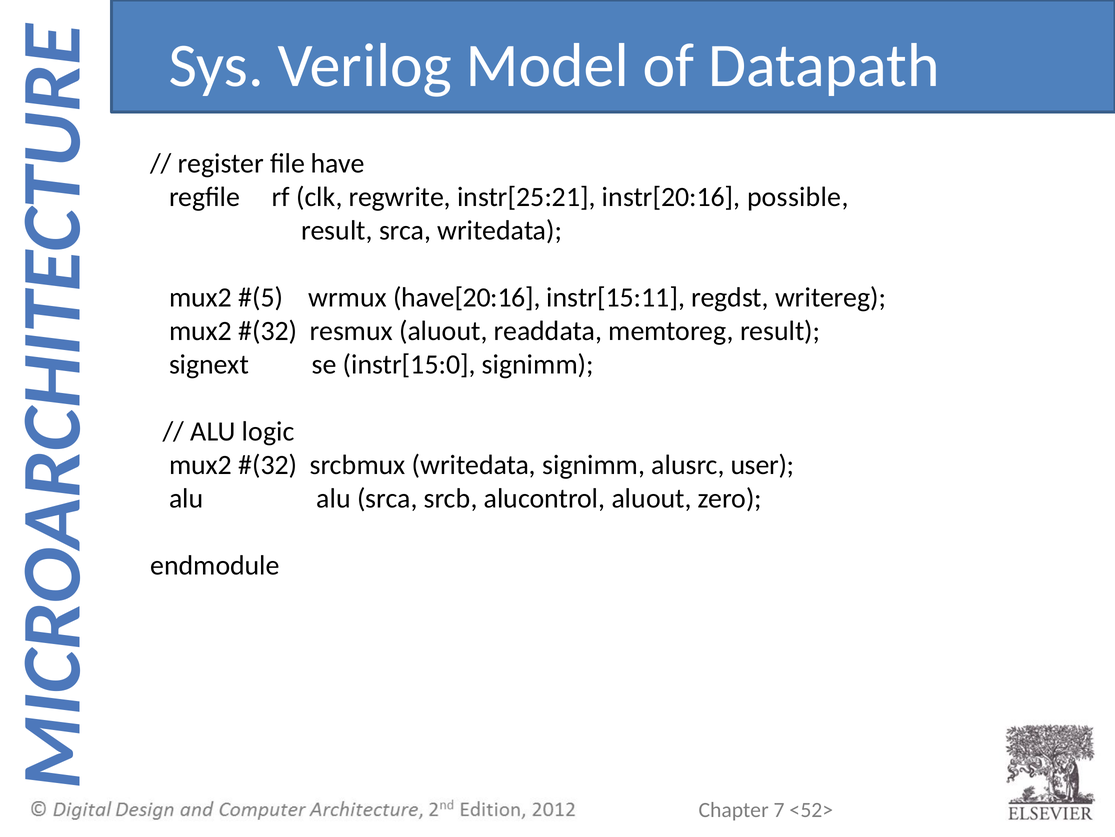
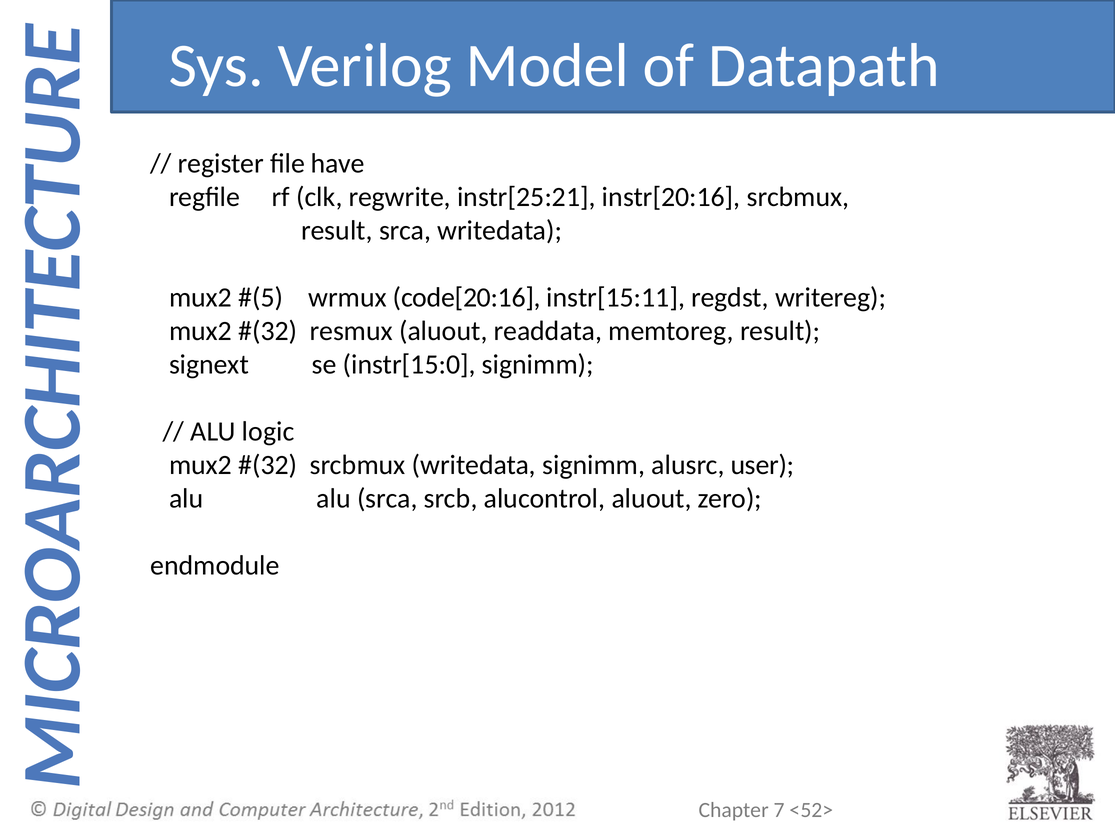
instr[20:16 possible: possible -> srcbmux
have[20:16: have[20:16 -> code[20:16
